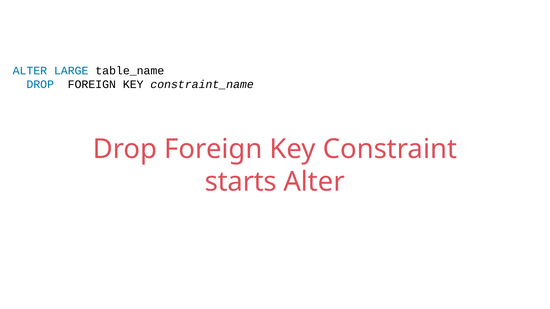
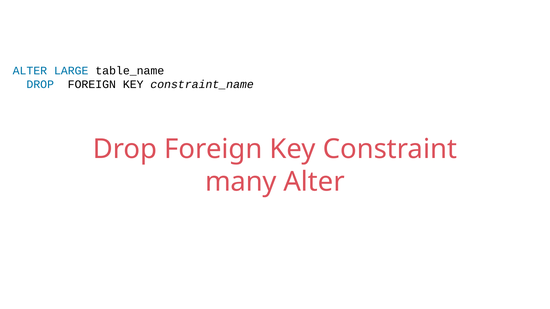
starts: starts -> many
